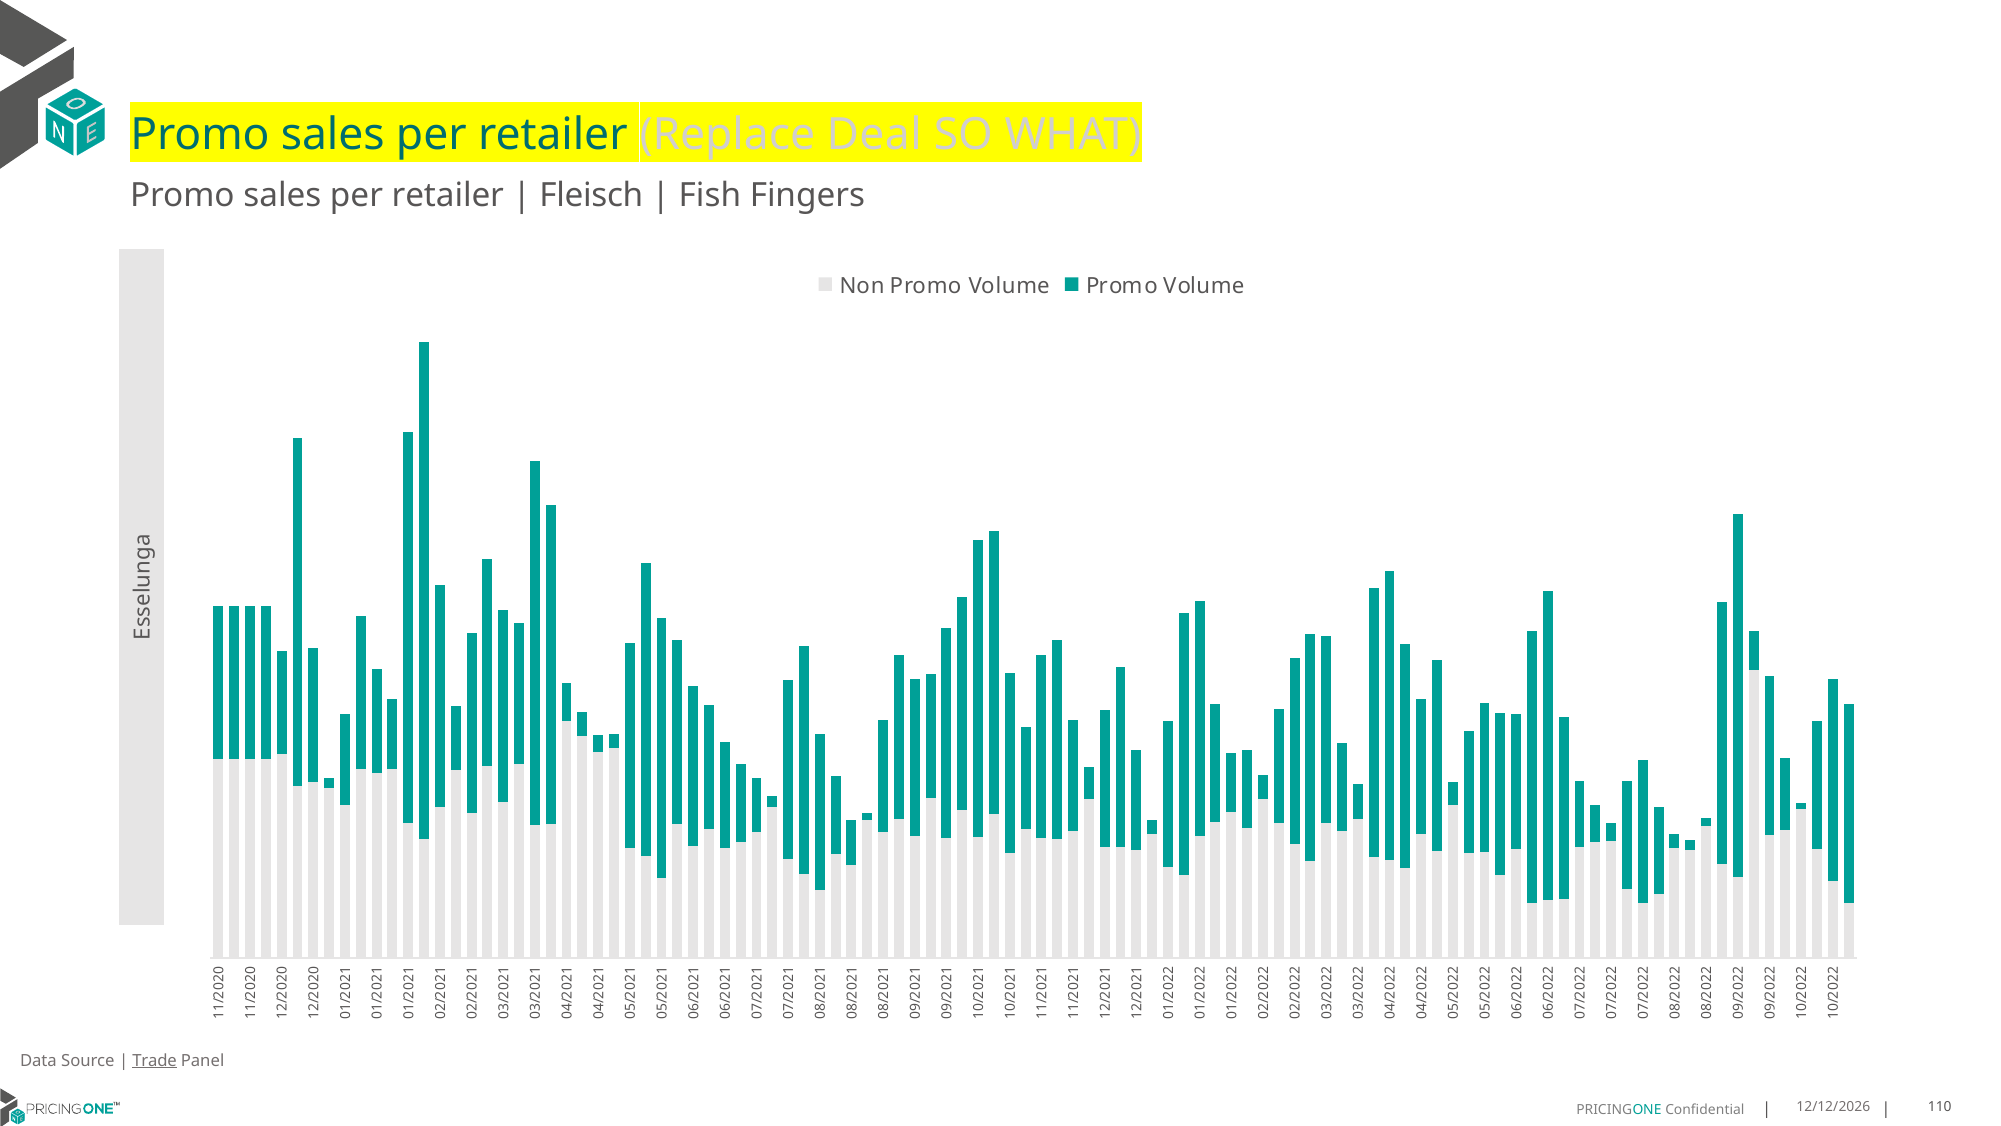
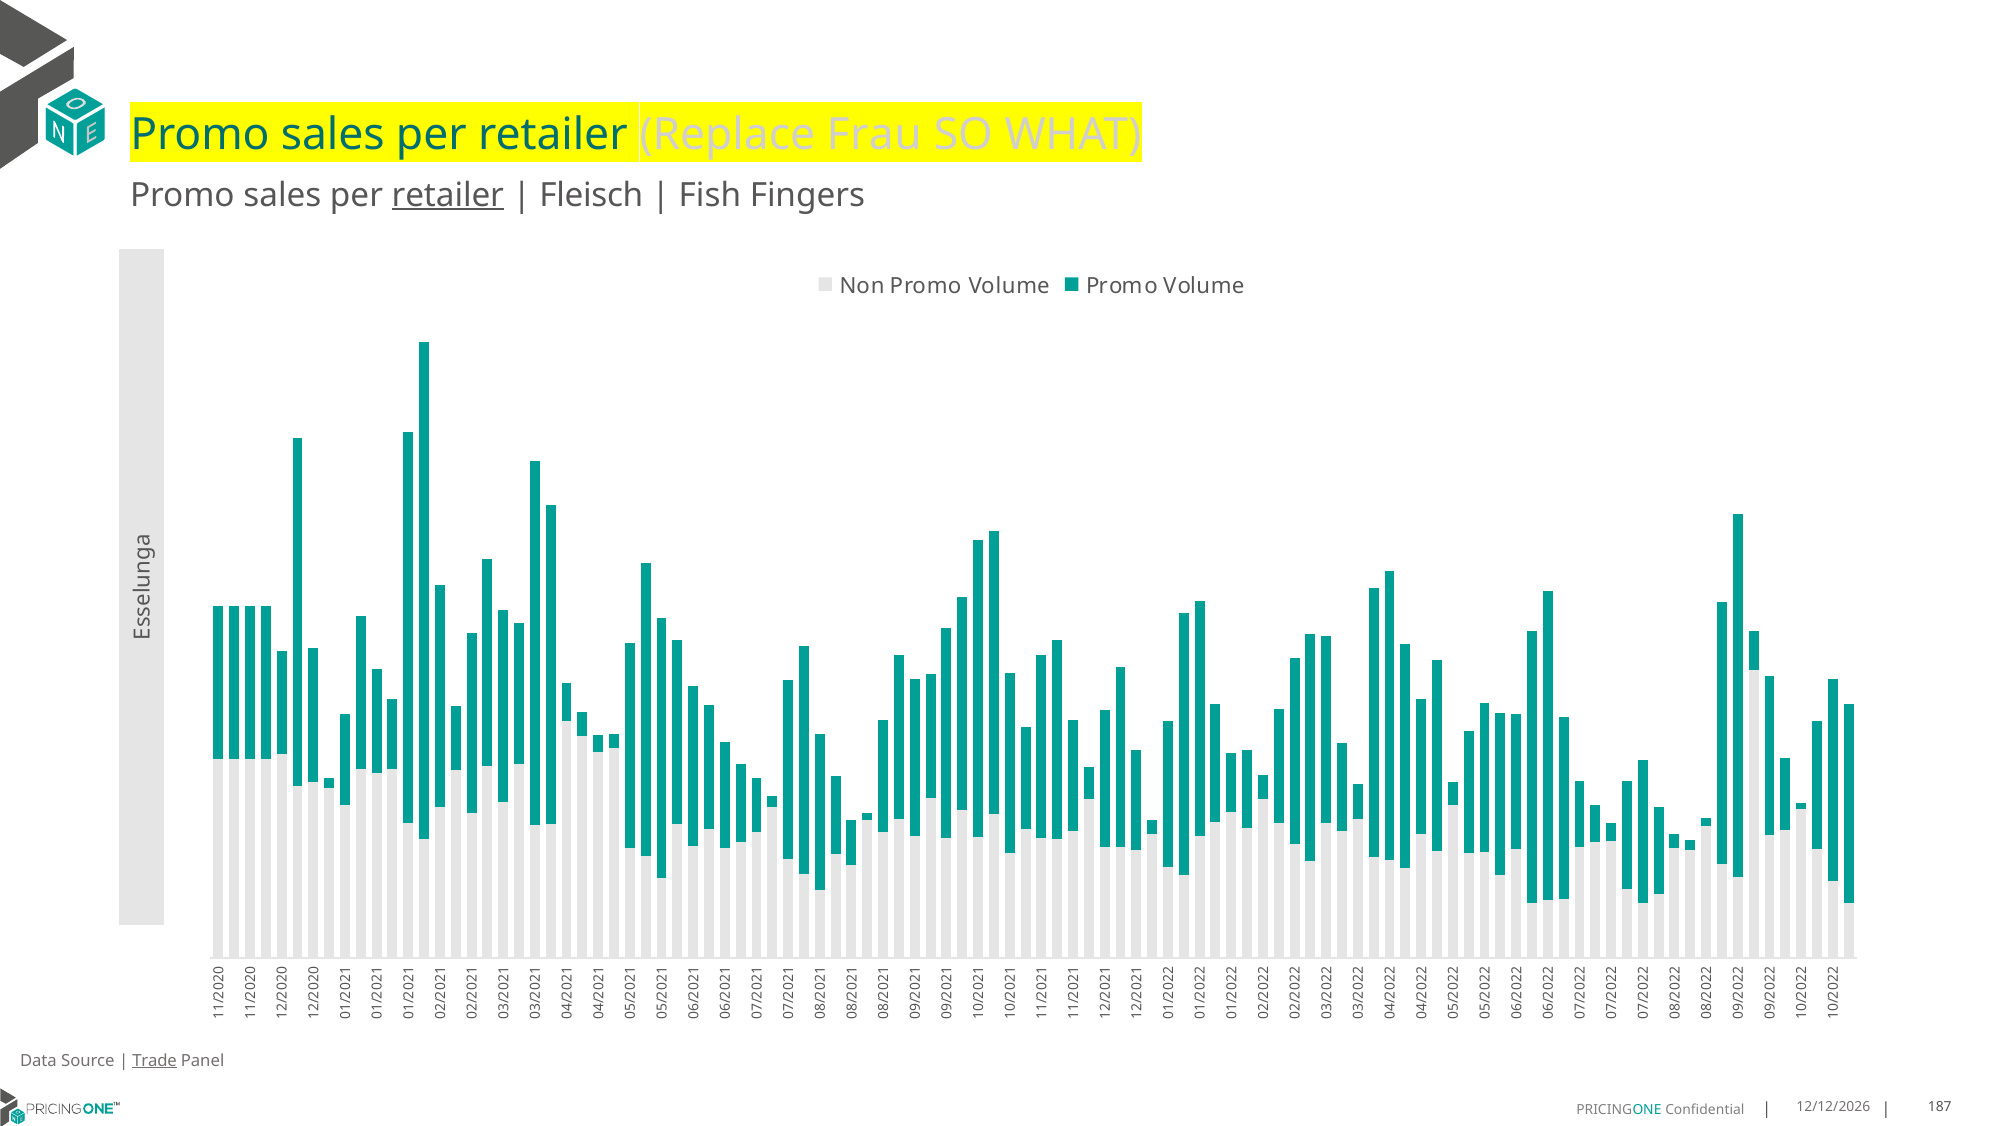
Deal: Deal -> Frau
retailer at (448, 195) underline: none -> present
110: 110 -> 187
